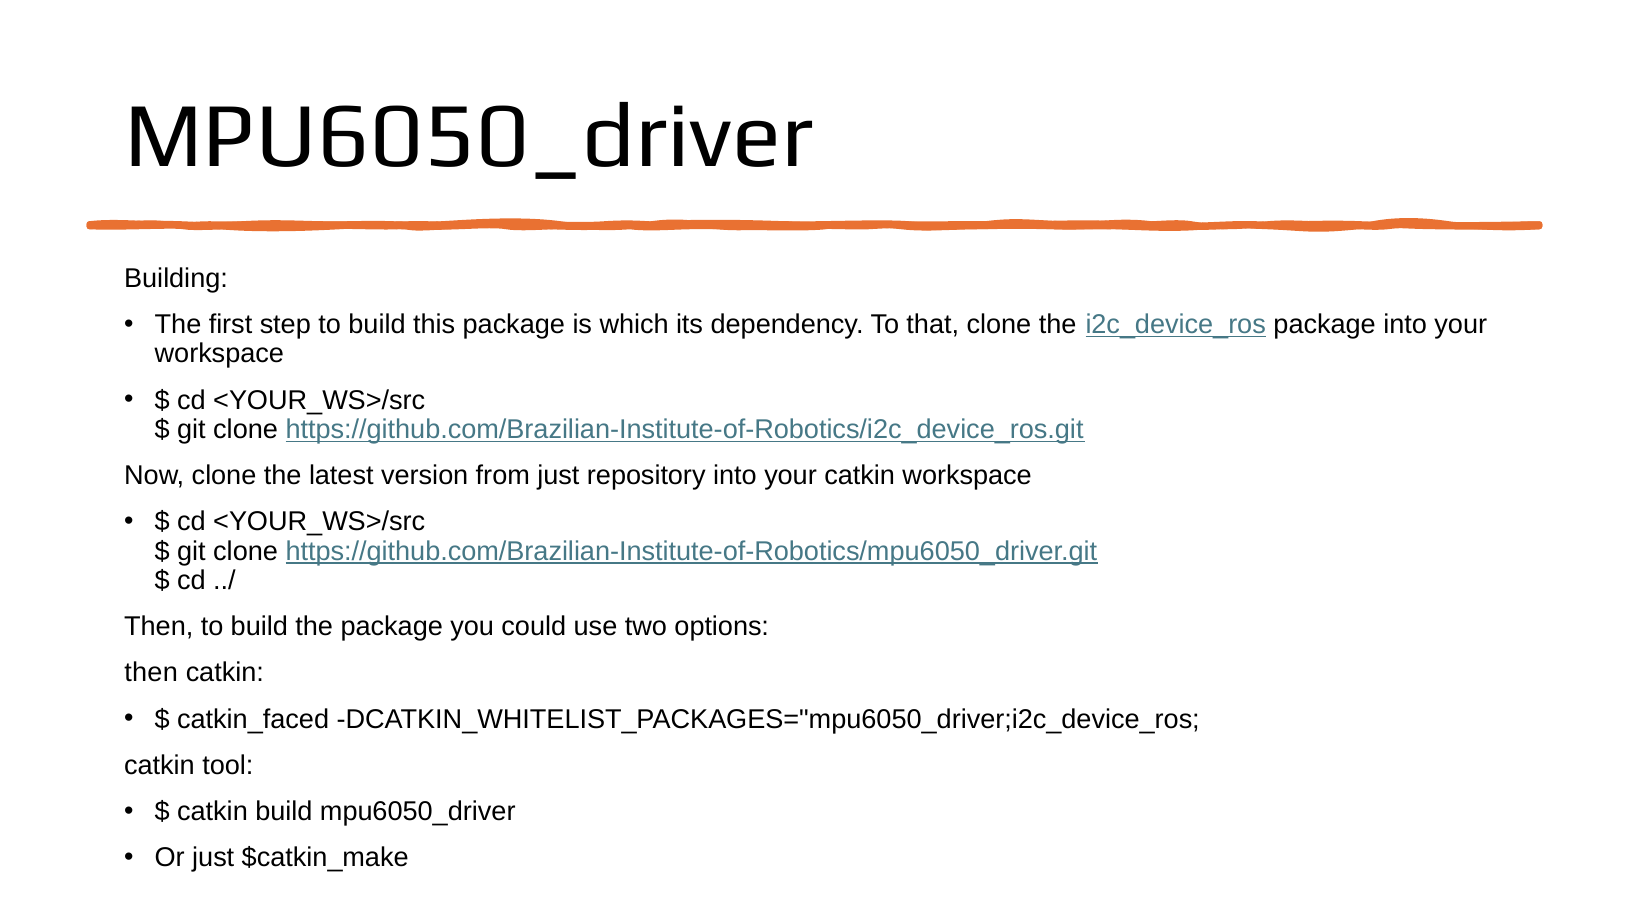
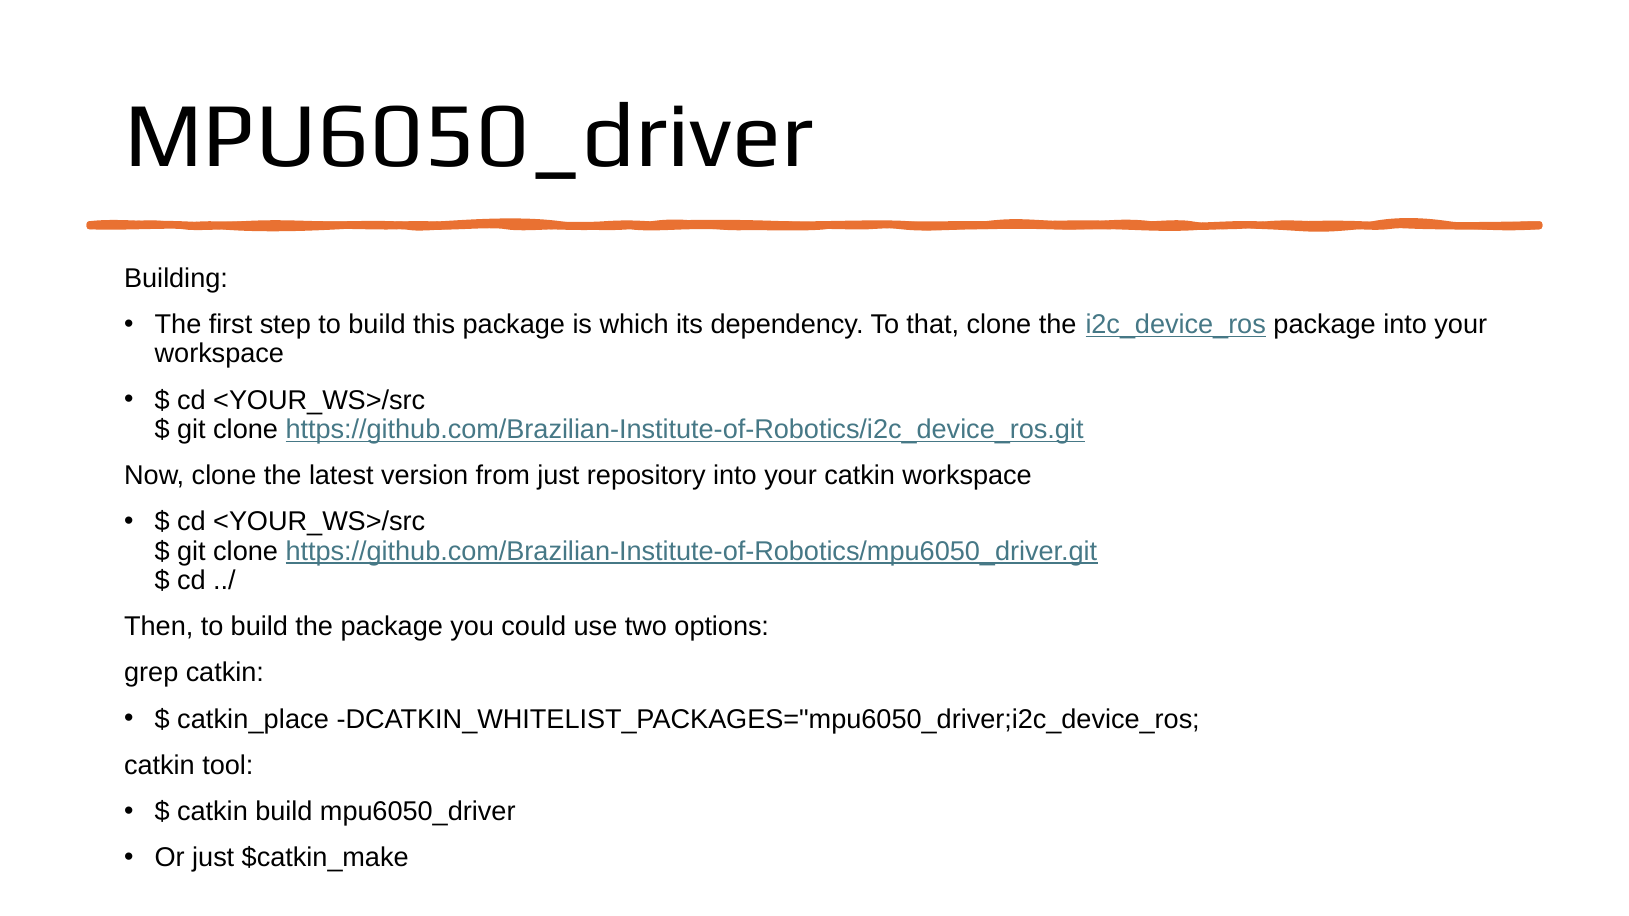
then at (151, 673): then -> grep
catkin_faced: catkin_faced -> catkin_place
